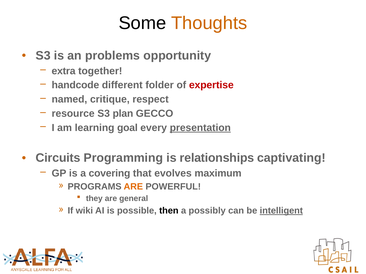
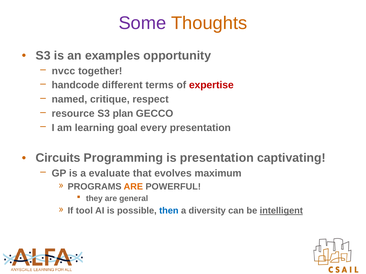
Some colour: black -> purple
problems: problems -> examples
extra: extra -> nvcc
folder: folder -> terms
presentation at (200, 128) underline: present -> none
is relationships: relationships -> presentation
covering: covering -> evaluate
wiki: wiki -> tool
then colour: black -> blue
possibly: possibly -> diversity
